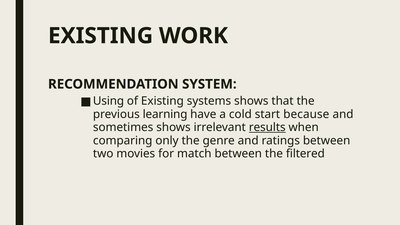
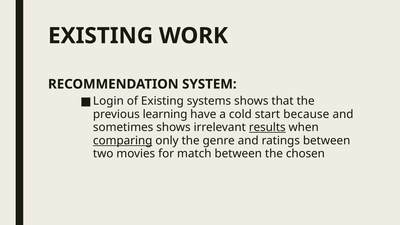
Using: Using -> Login
comparing underline: none -> present
filtered: filtered -> chosen
